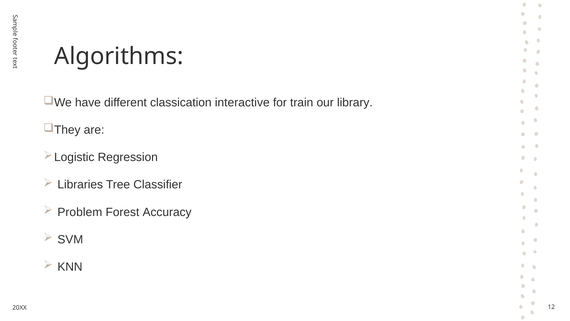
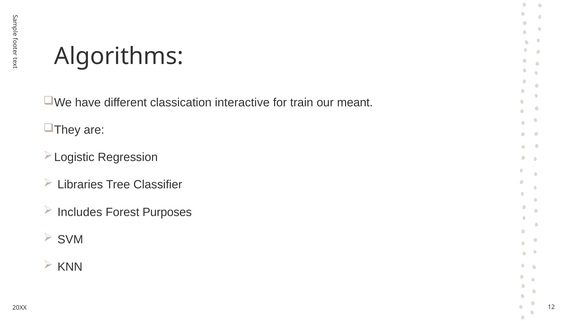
library: library -> meant
Problem: Problem -> Includes
Accuracy: Accuracy -> Purposes
